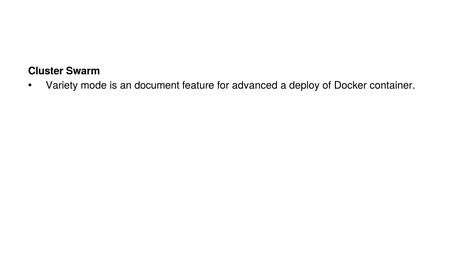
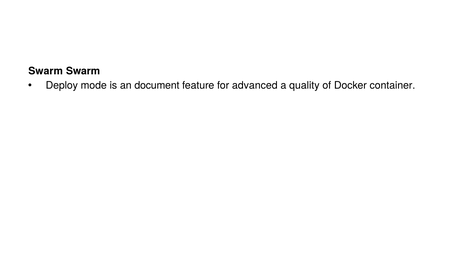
Cluster at (46, 71): Cluster -> Swarm
Variety: Variety -> Deploy
deploy: deploy -> quality
